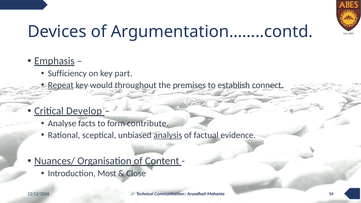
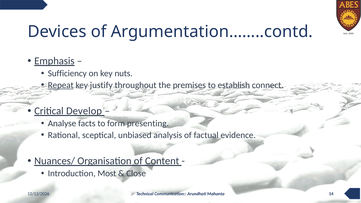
part: part -> nuts
would: would -> justify
contribute: contribute -> presenting
analysis underline: present -> none
